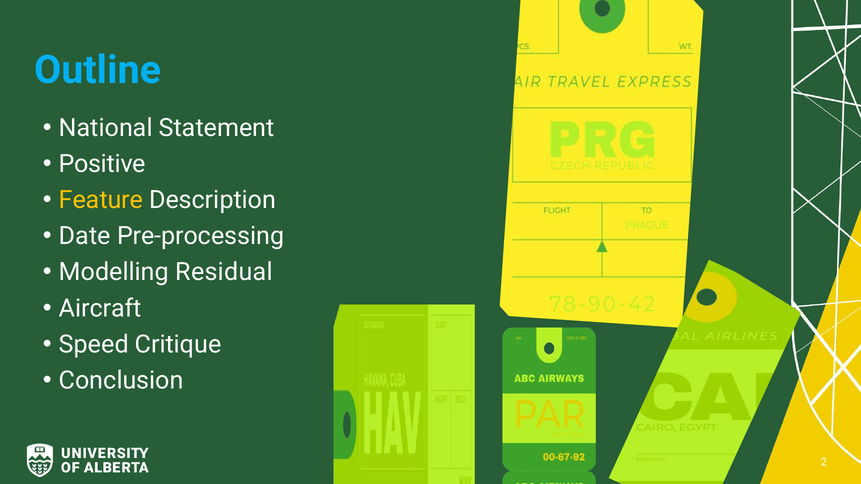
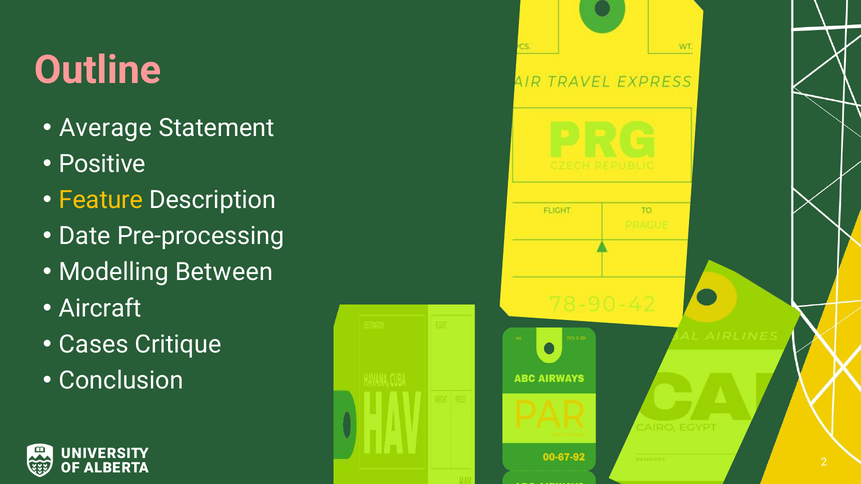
Outline colour: light blue -> pink
National: National -> Average
Residual: Residual -> Between
Speed: Speed -> Cases
